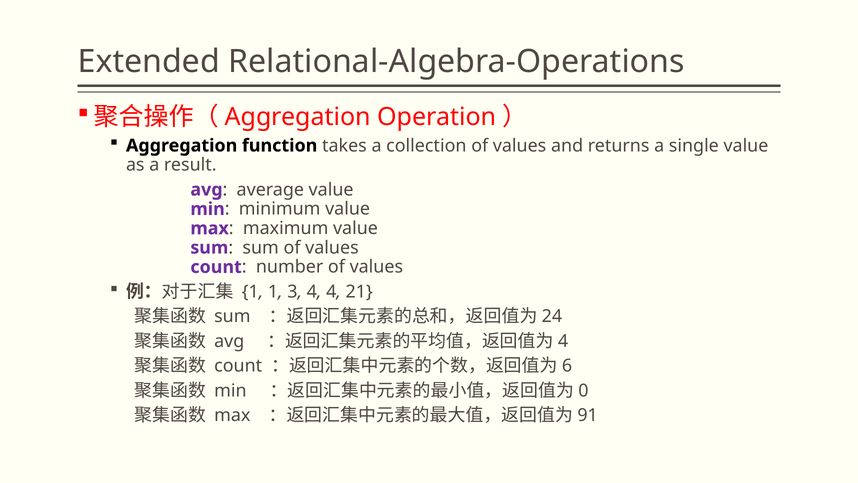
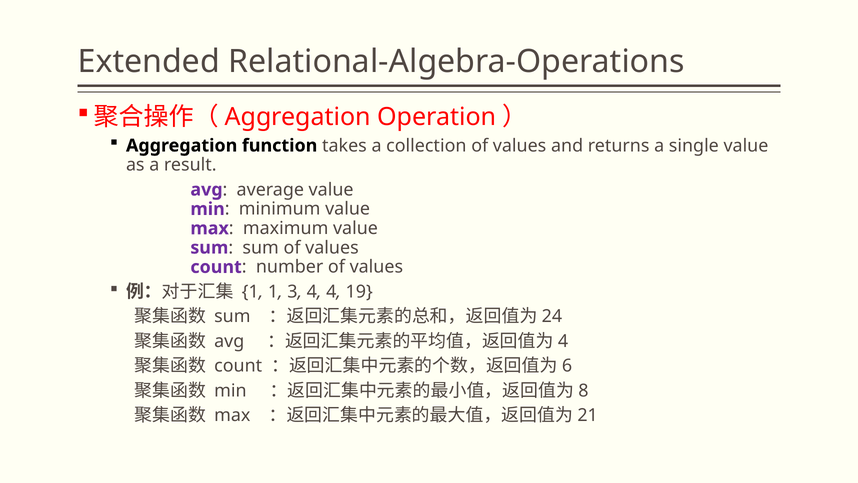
21: 21 -> 19
0: 0 -> 8
91: 91 -> 21
